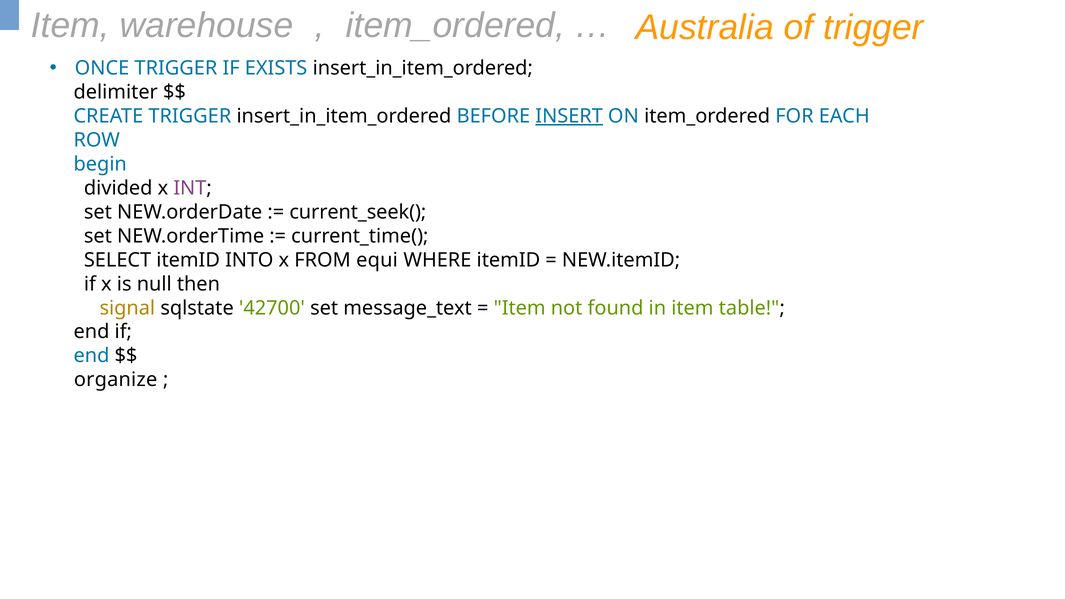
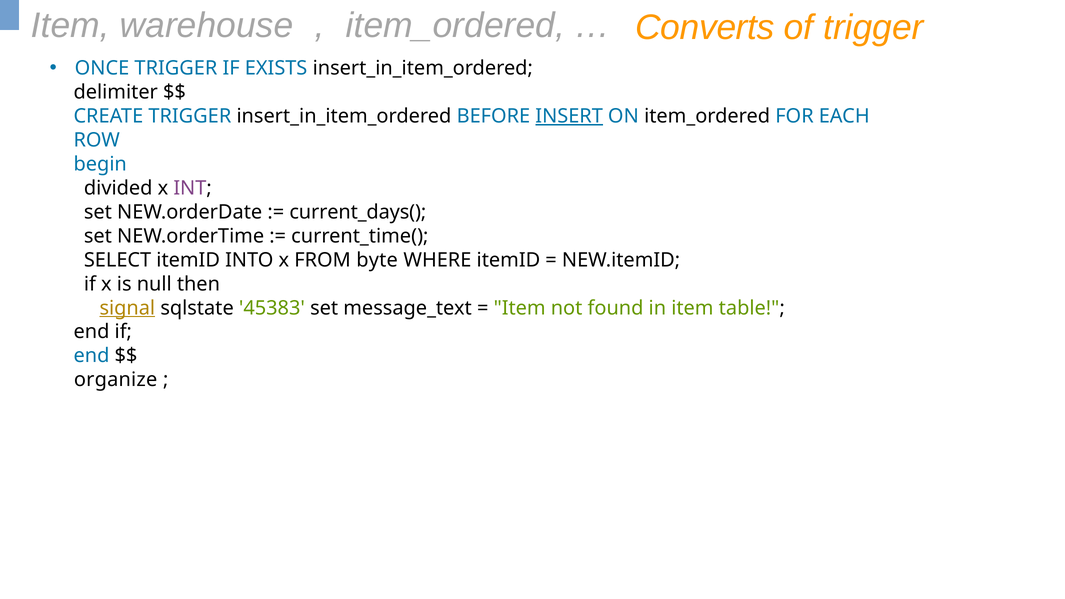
Australia: Australia -> Converts
current_seek(: current_seek( -> current_days(
equi: equi -> byte
signal underline: none -> present
42700: 42700 -> 45383
